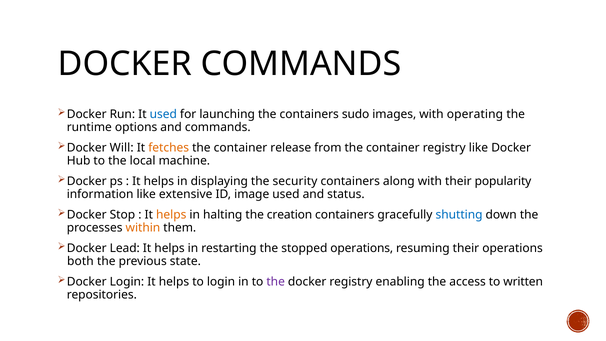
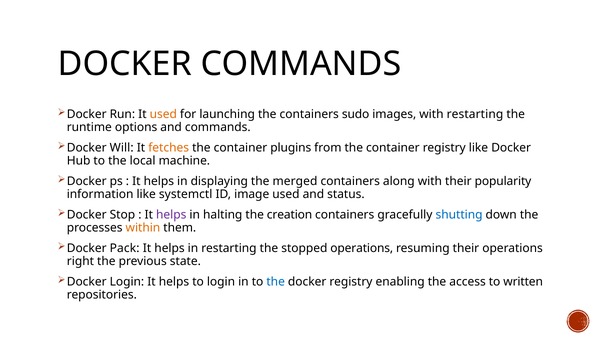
used at (163, 114) colour: blue -> orange
with operating: operating -> restarting
release: release -> plugins
security: security -> merged
extensive: extensive -> systemctl
helps at (171, 215) colour: orange -> purple
Lead: Lead -> Pack
both: both -> right
the at (276, 282) colour: purple -> blue
